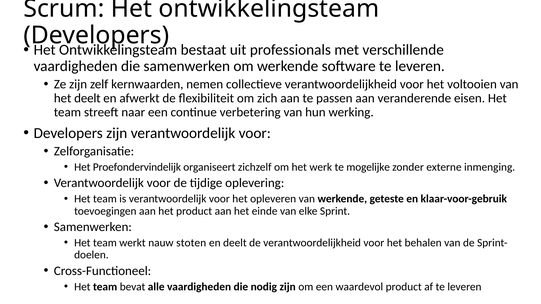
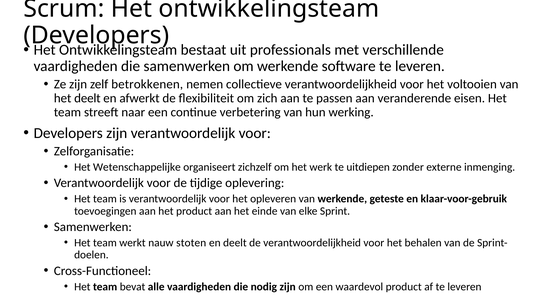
kernwaarden: kernwaarden -> betrokkenen
Proefondervindelijk: Proefondervindelijk -> Wetenschappelijke
mogelijke: mogelijke -> uitdiepen
